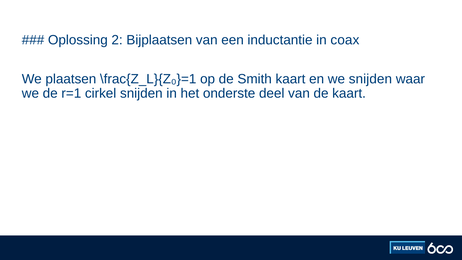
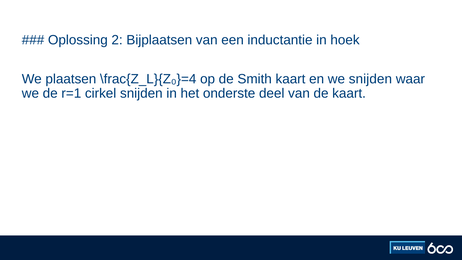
coax: coax -> hoek
\frac{Z_L}{Z₀}=1: \frac{Z_L}{Z₀}=1 -> \frac{Z_L}{Z₀}=4
